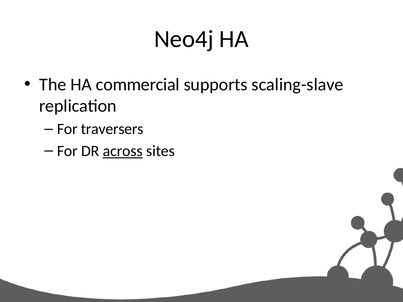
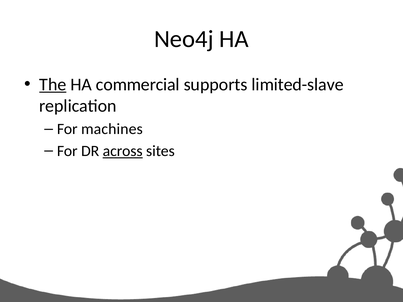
The underline: none -> present
scaling-slave: scaling-slave -> limited-slave
traversers: traversers -> machines
